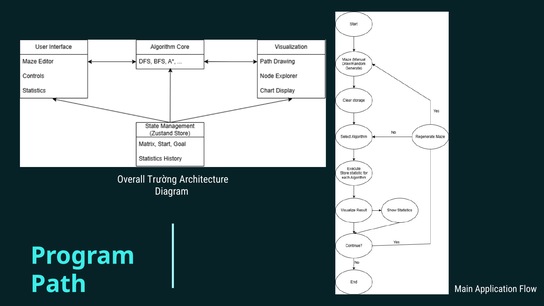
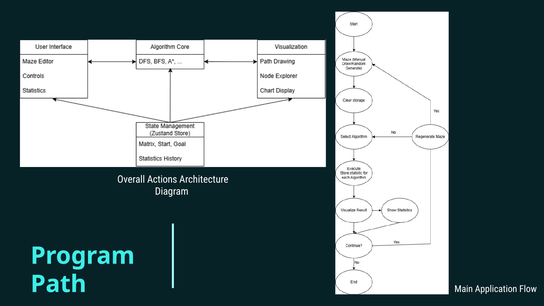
Trường: Trường -> Actions
